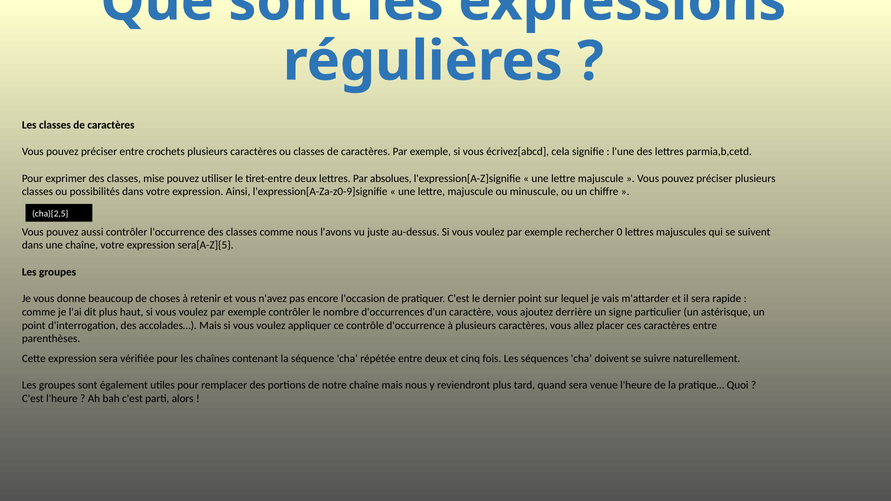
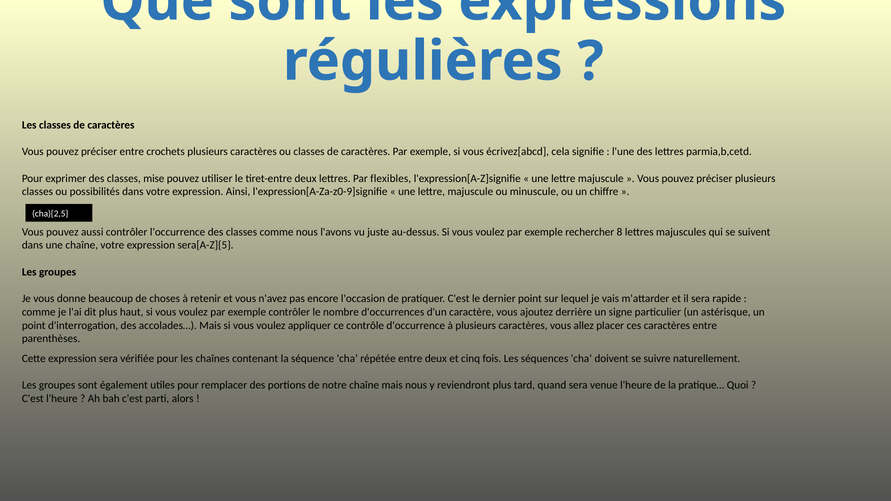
absolues: absolues -> flexibles
0: 0 -> 8
